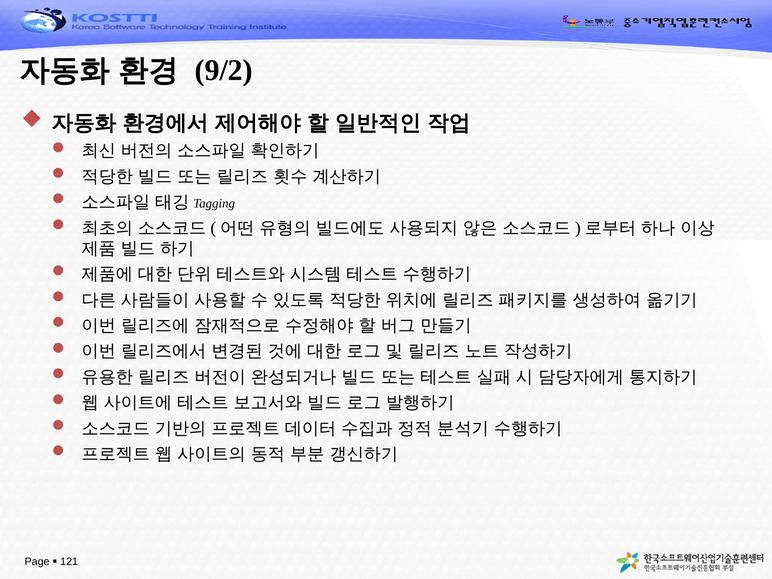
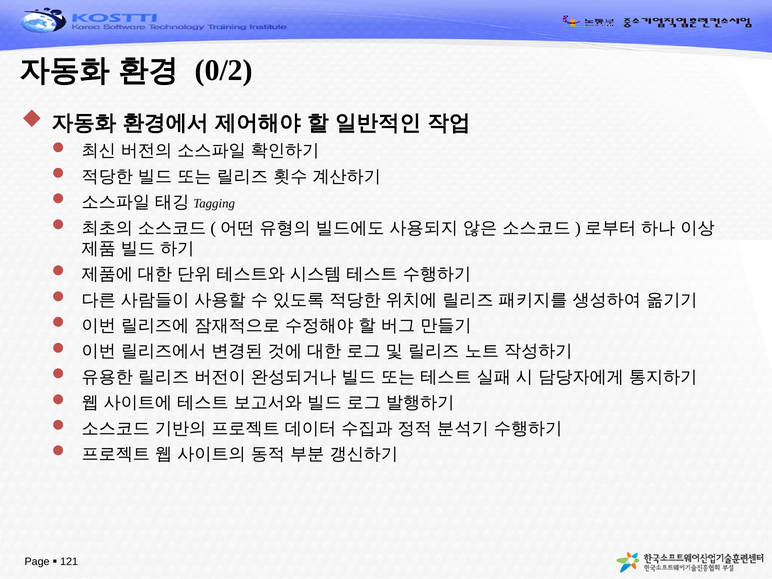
9/2: 9/2 -> 0/2
